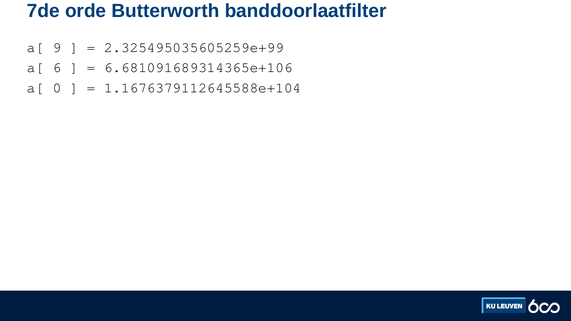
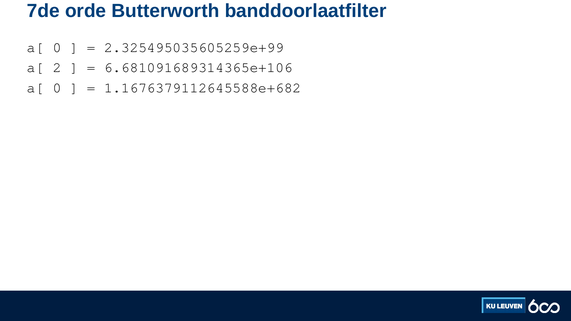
9 at (57, 47): 9 -> 0
6: 6 -> 2
1.1676379112645588e+104: 1.1676379112645588e+104 -> 1.1676379112645588e+682
